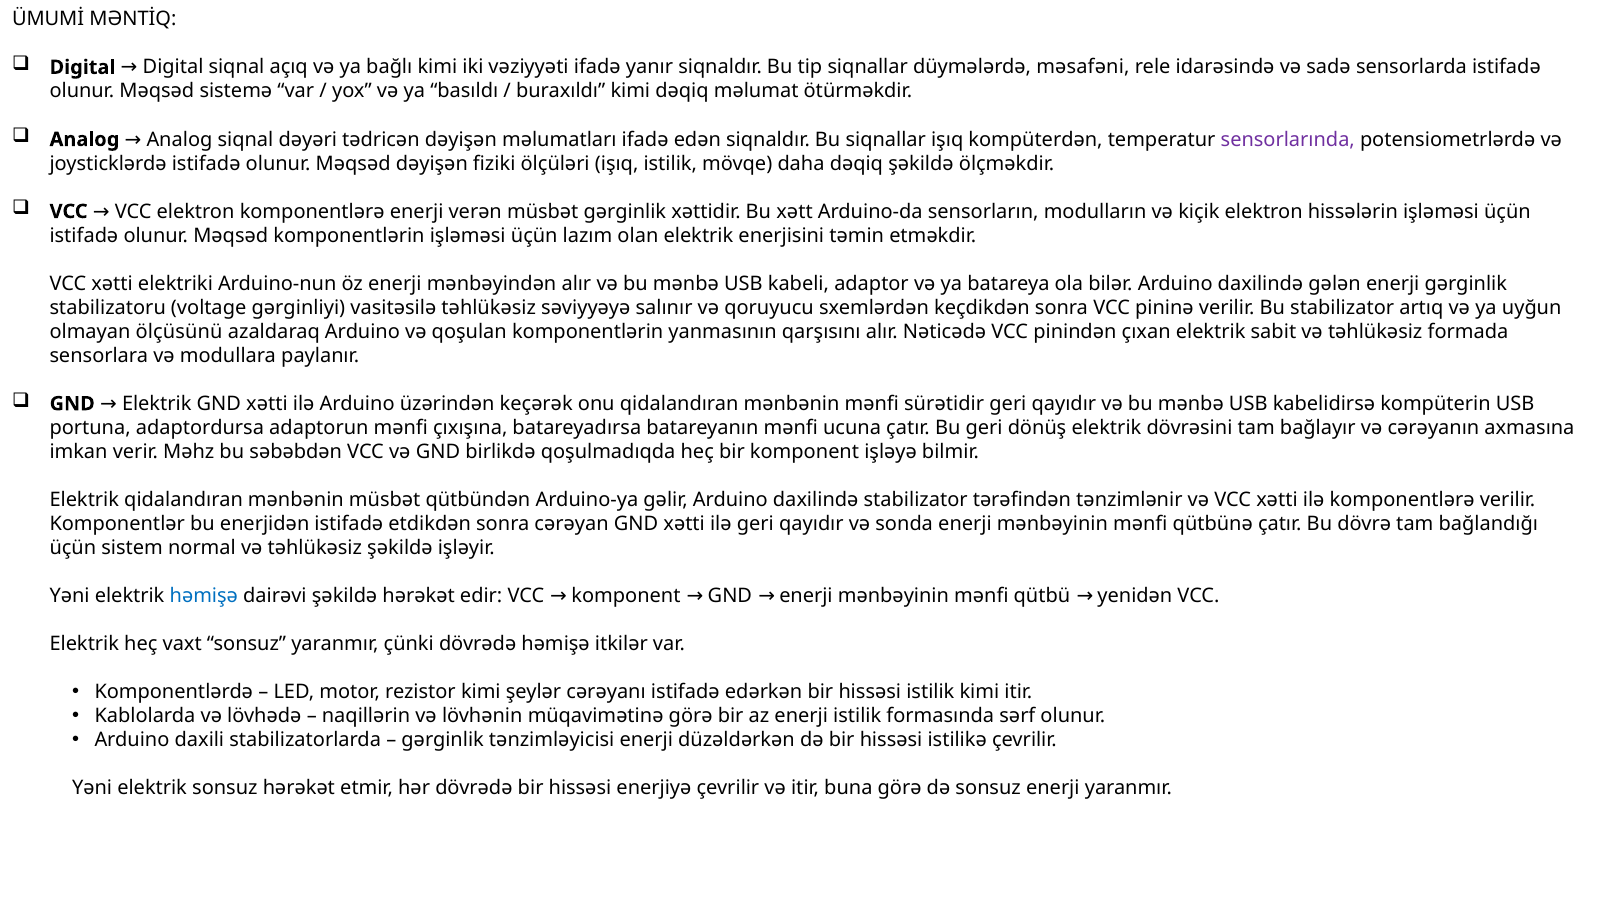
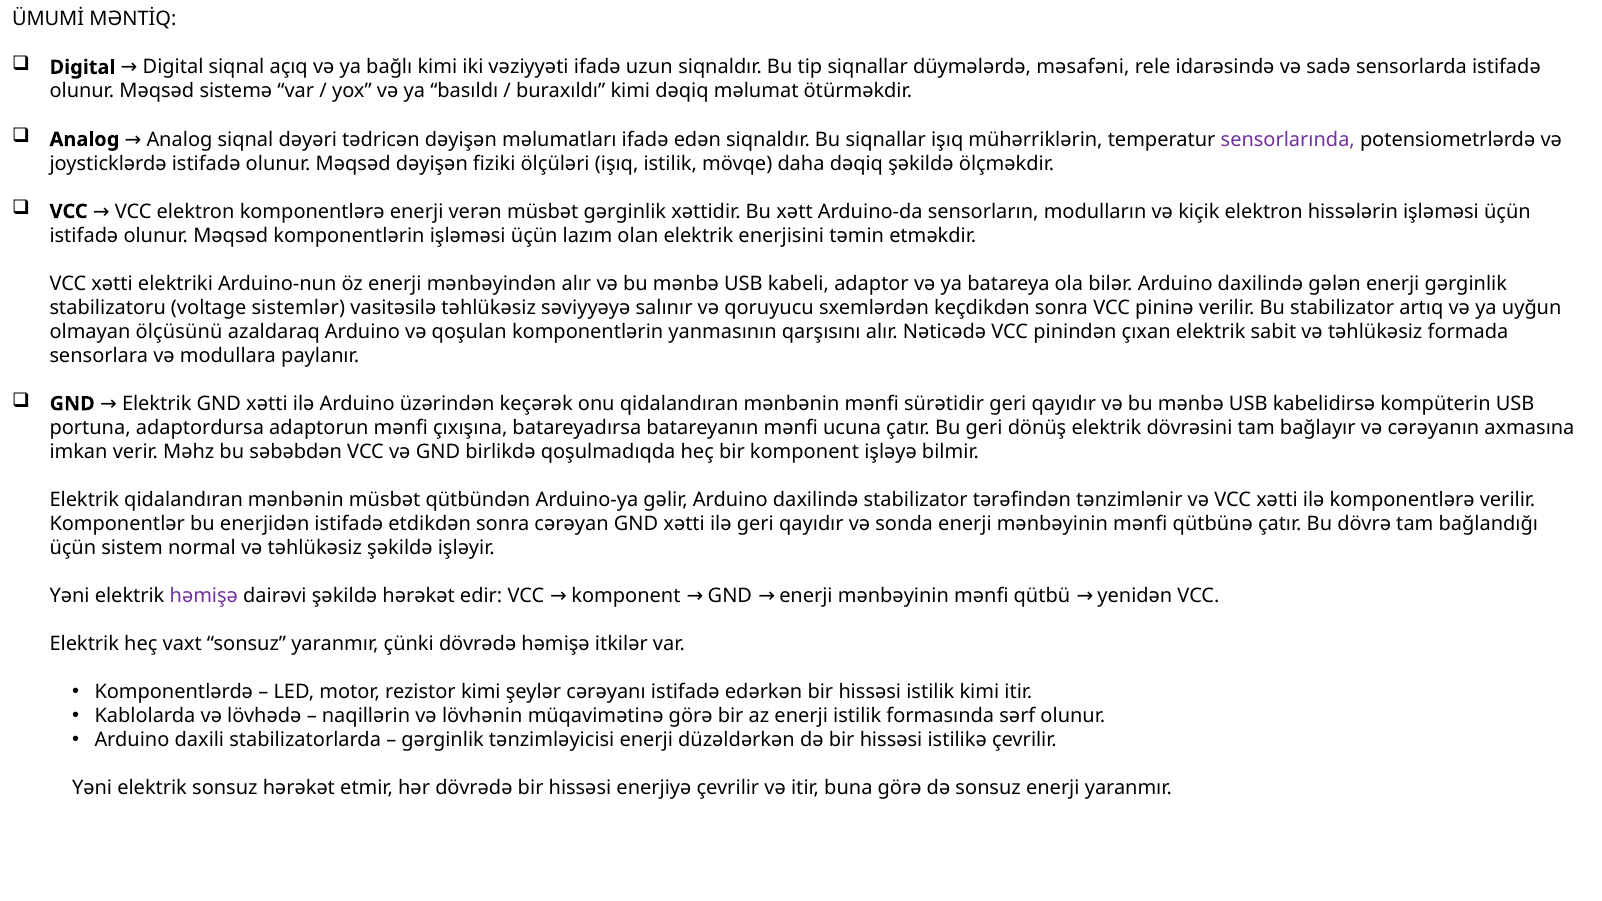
yanır: yanır -> uzun
kompüterdən: kompüterdən -> mühərriklərin
gərginliyi: gərginliyi -> sistemlər
həmişə at (204, 596) colour: blue -> purple
